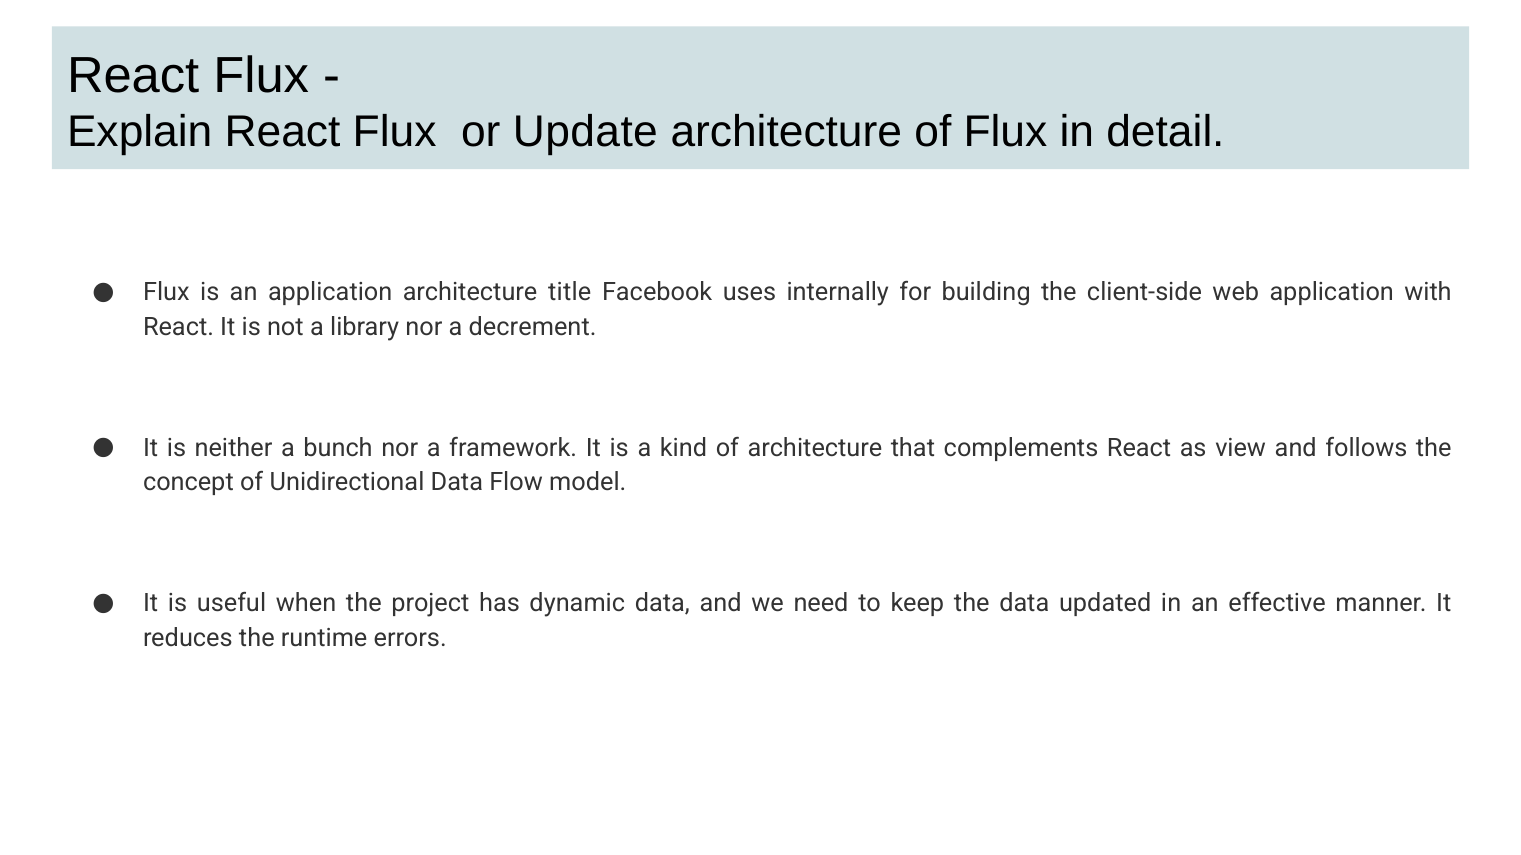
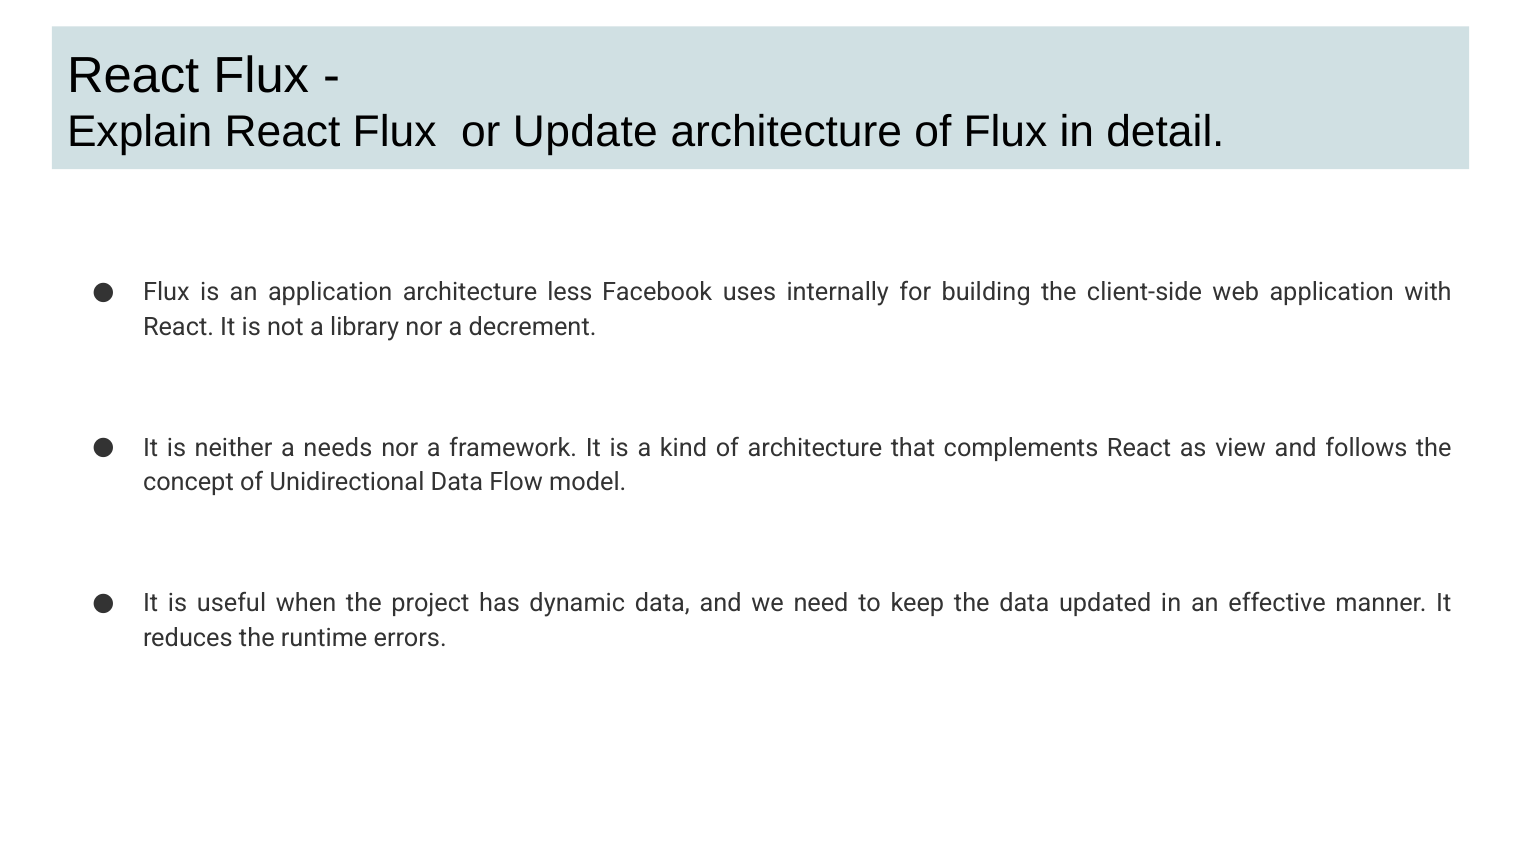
title: title -> less
bunch: bunch -> needs
